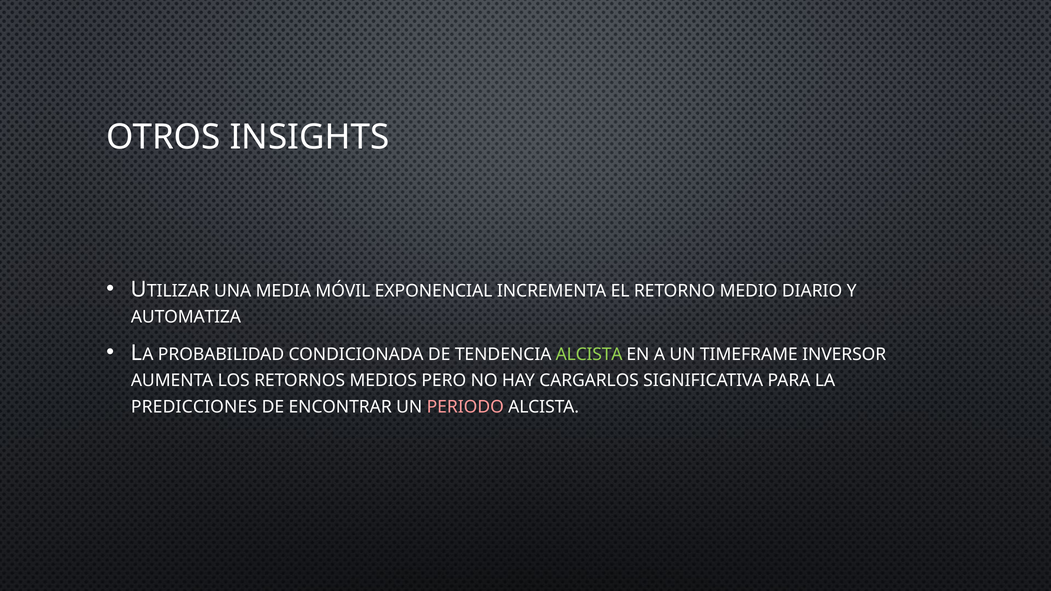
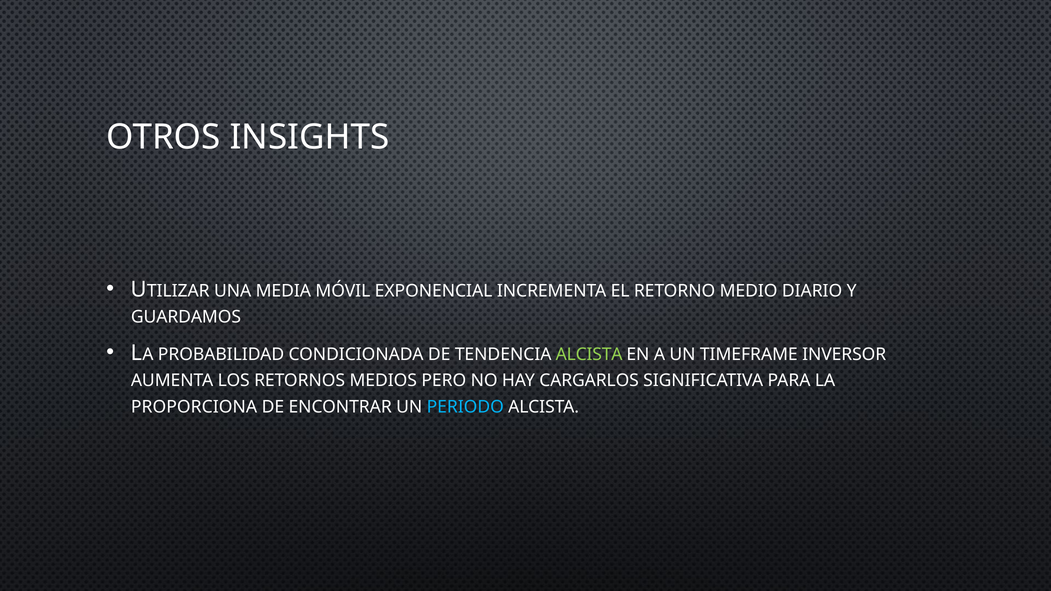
AUTOMATIZA: AUTOMATIZA -> GUARDAMOS
PREDICCIONES: PREDICCIONES -> PROPORCIONA
PERIODO colour: pink -> light blue
